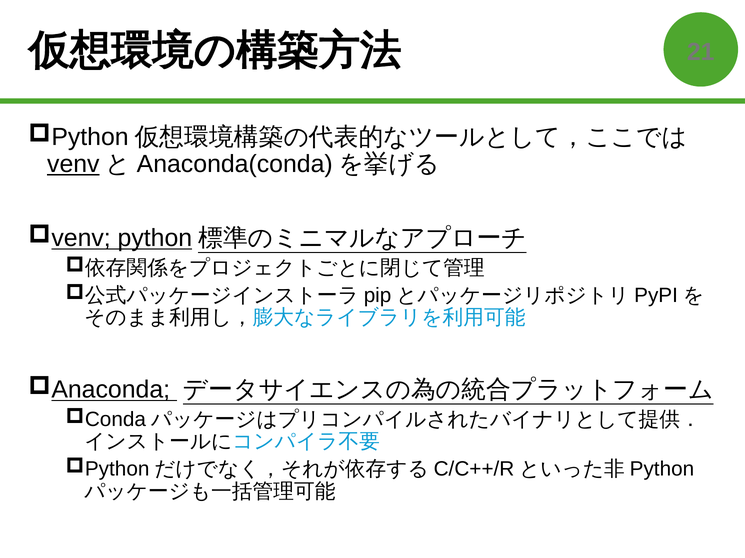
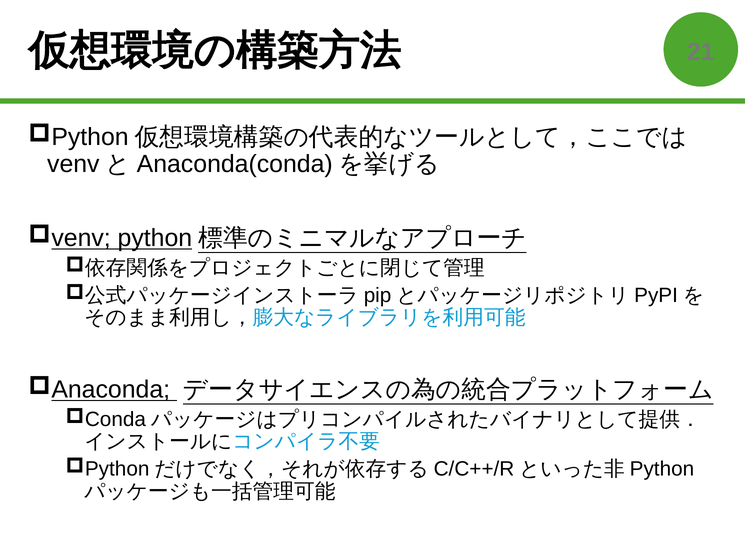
venv underline: present -> none
